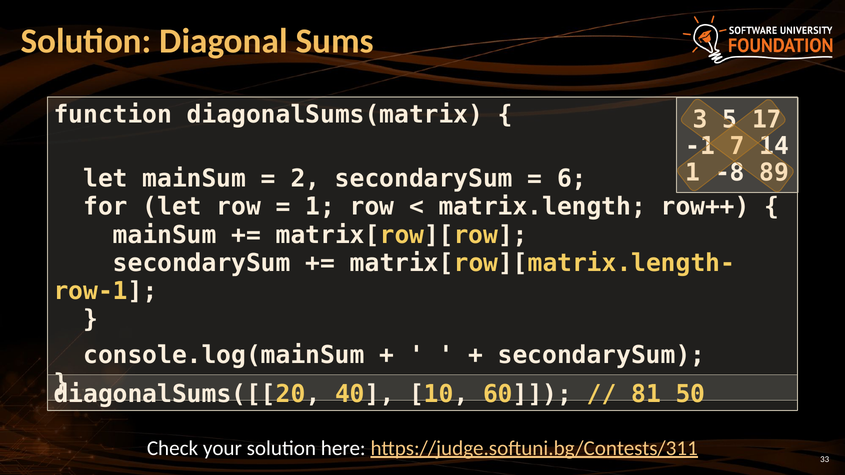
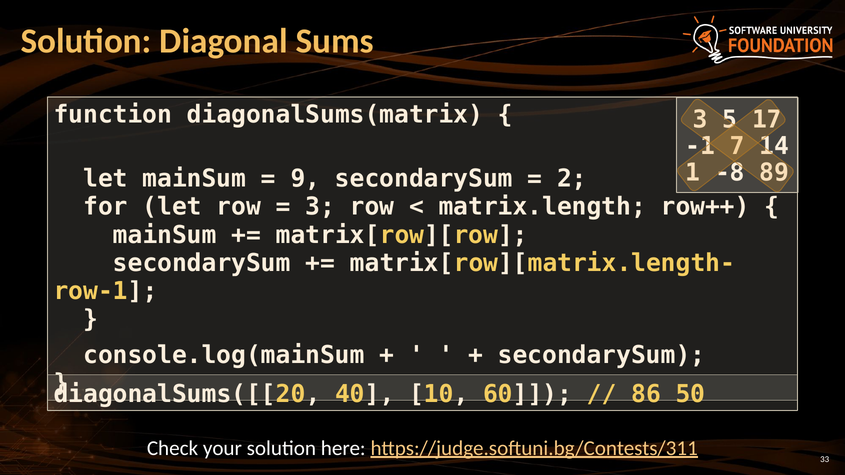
2: 2 -> 9
6: 6 -> 2
1 at (320, 207): 1 -> 3
81: 81 -> 86
